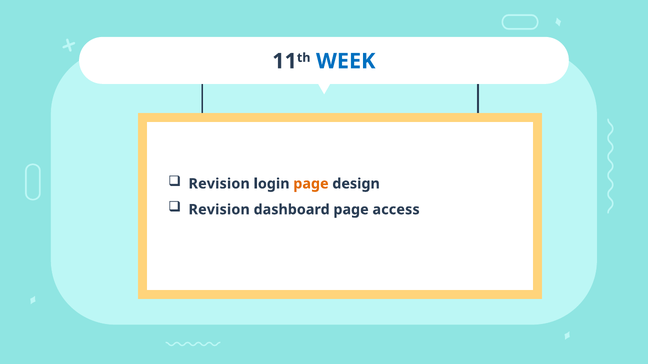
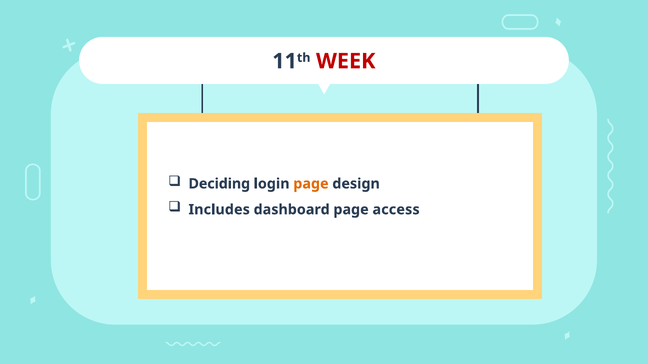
WEEK colour: blue -> red
Revision at (219, 184): Revision -> Deciding
Revision at (219, 210): Revision -> Includes
